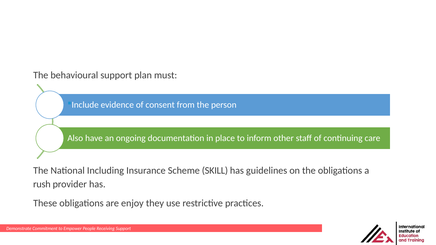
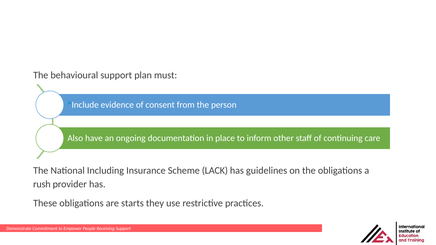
SKILL: SKILL -> LACK
enjoy: enjoy -> starts
